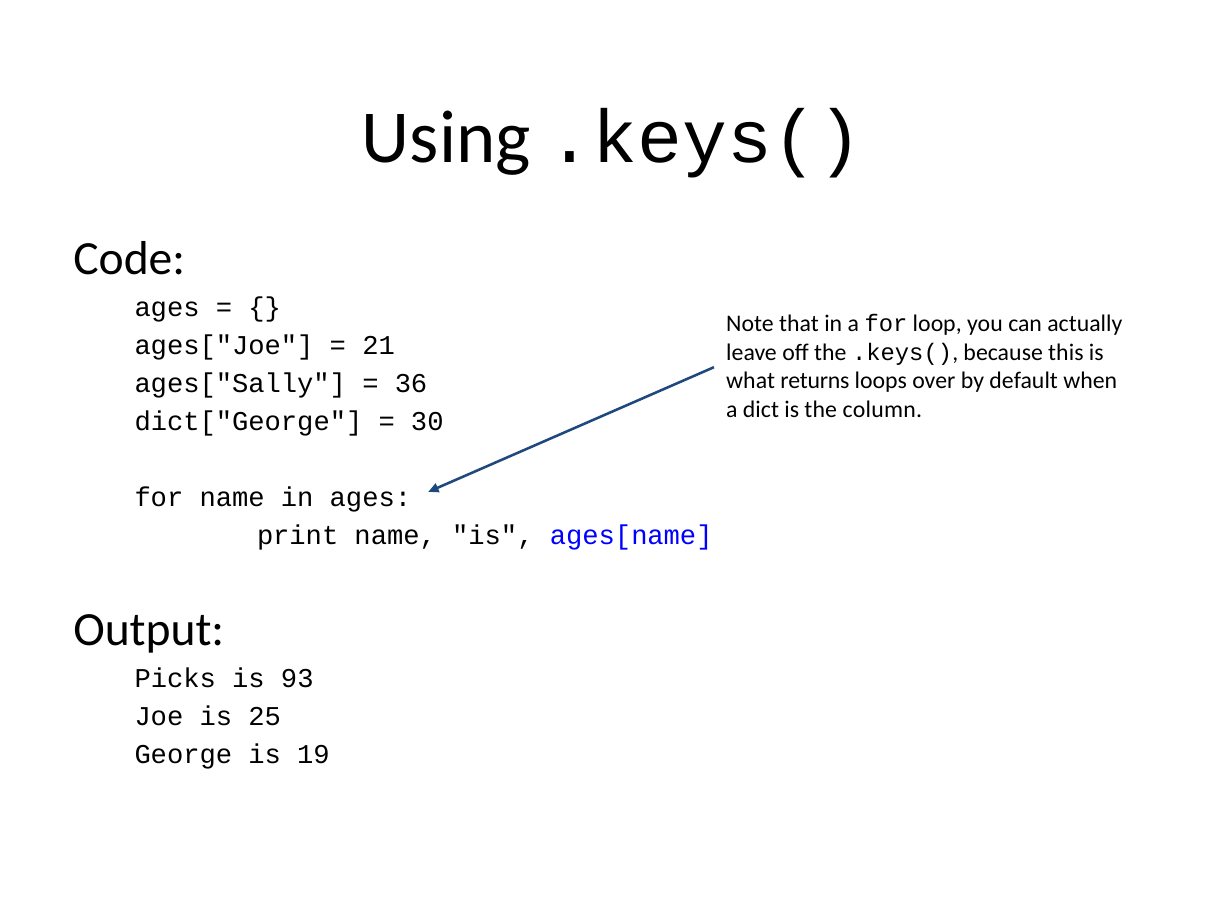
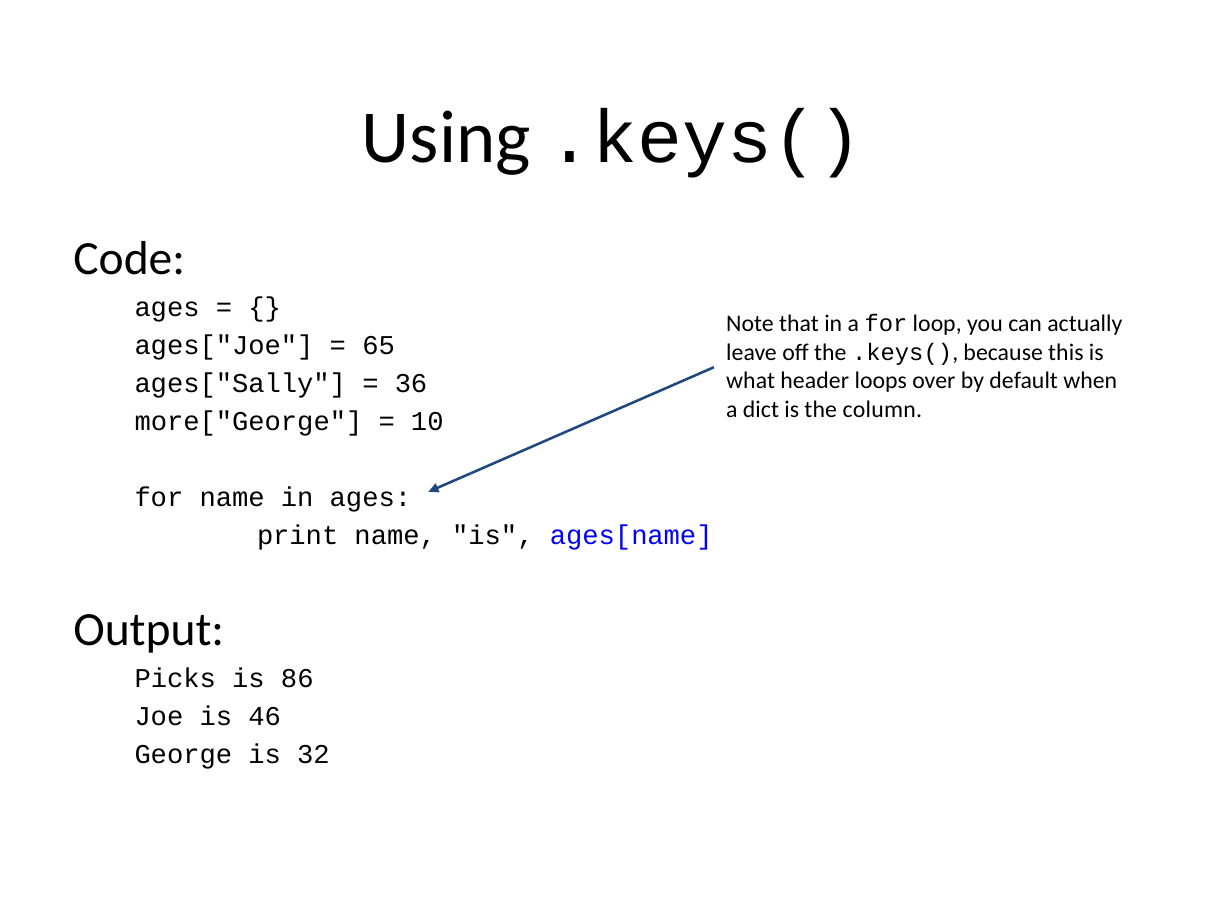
21: 21 -> 65
returns: returns -> header
dict["George: dict["George -> more["George
30: 30 -> 10
93: 93 -> 86
25: 25 -> 46
19: 19 -> 32
